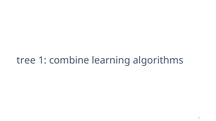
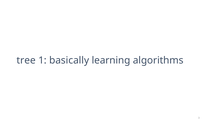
combine: combine -> basically
